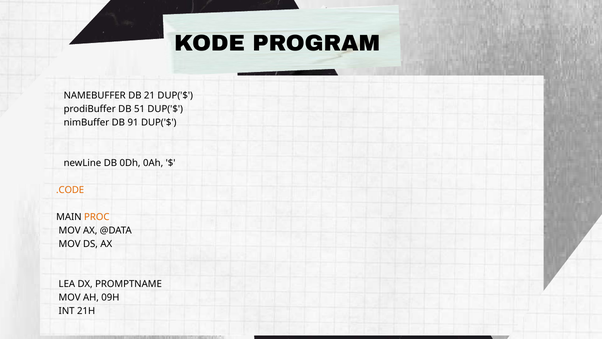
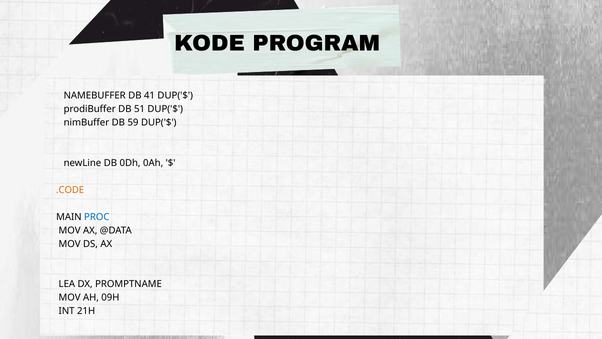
21: 21 -> 41
91: 91 -> 59
PROC colour: orange -> blue
